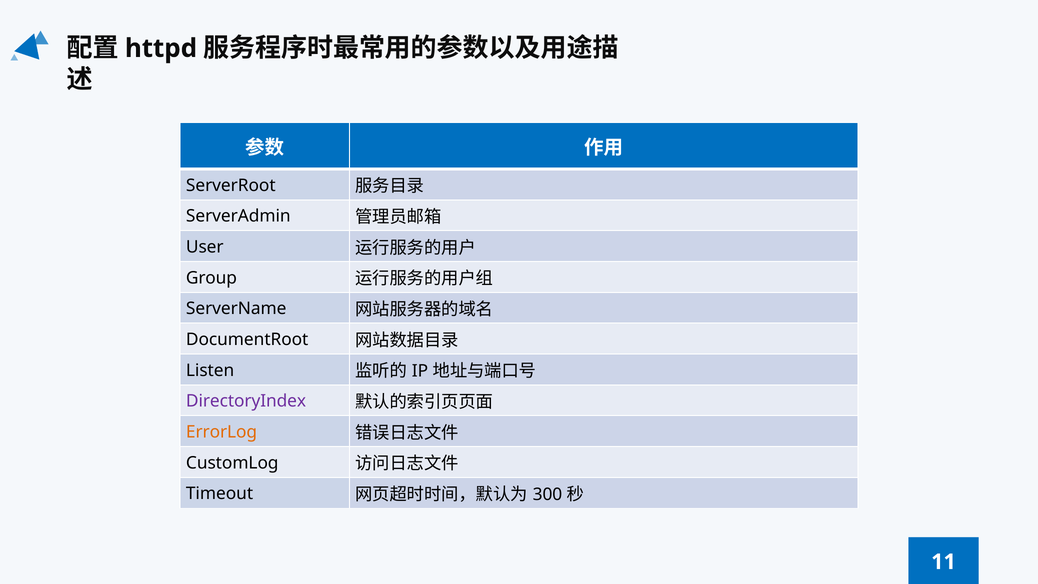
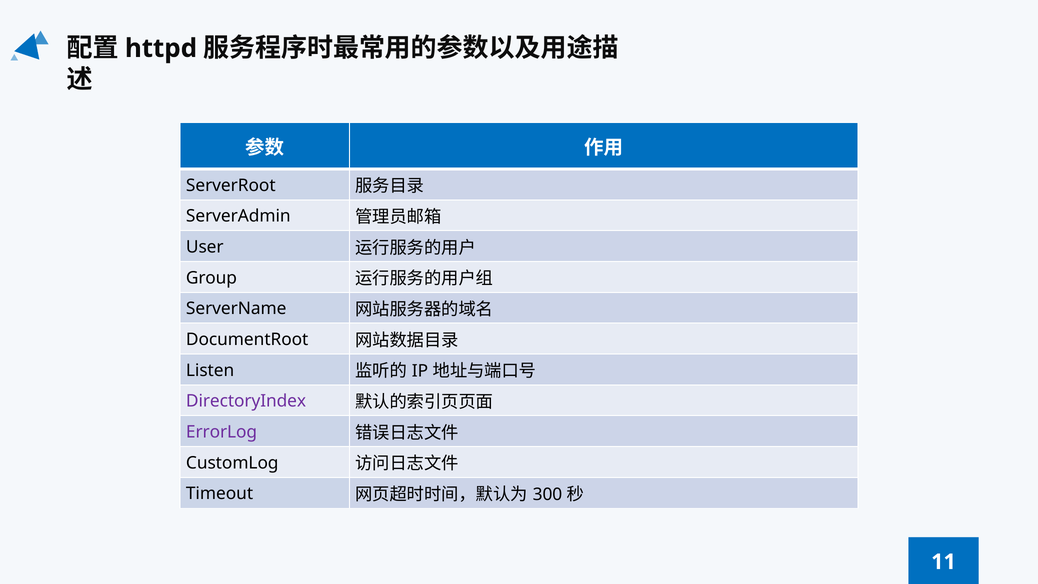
ErrorLog colour: orange -> purple
